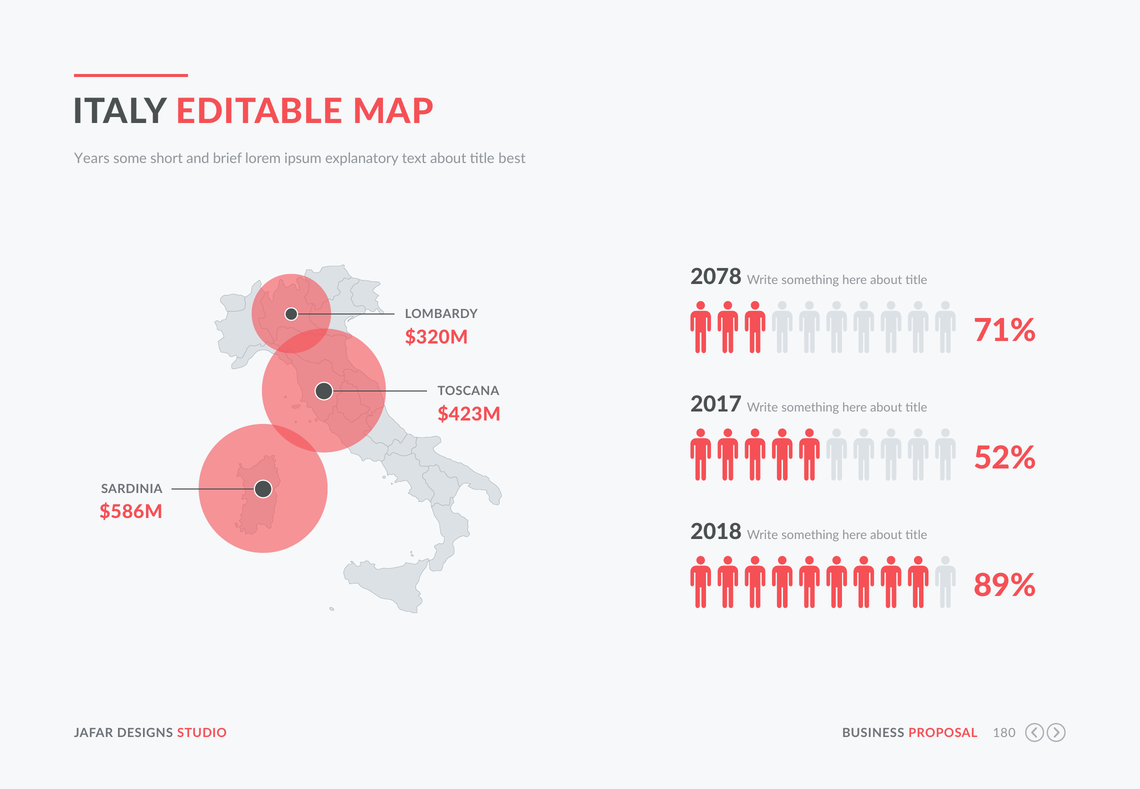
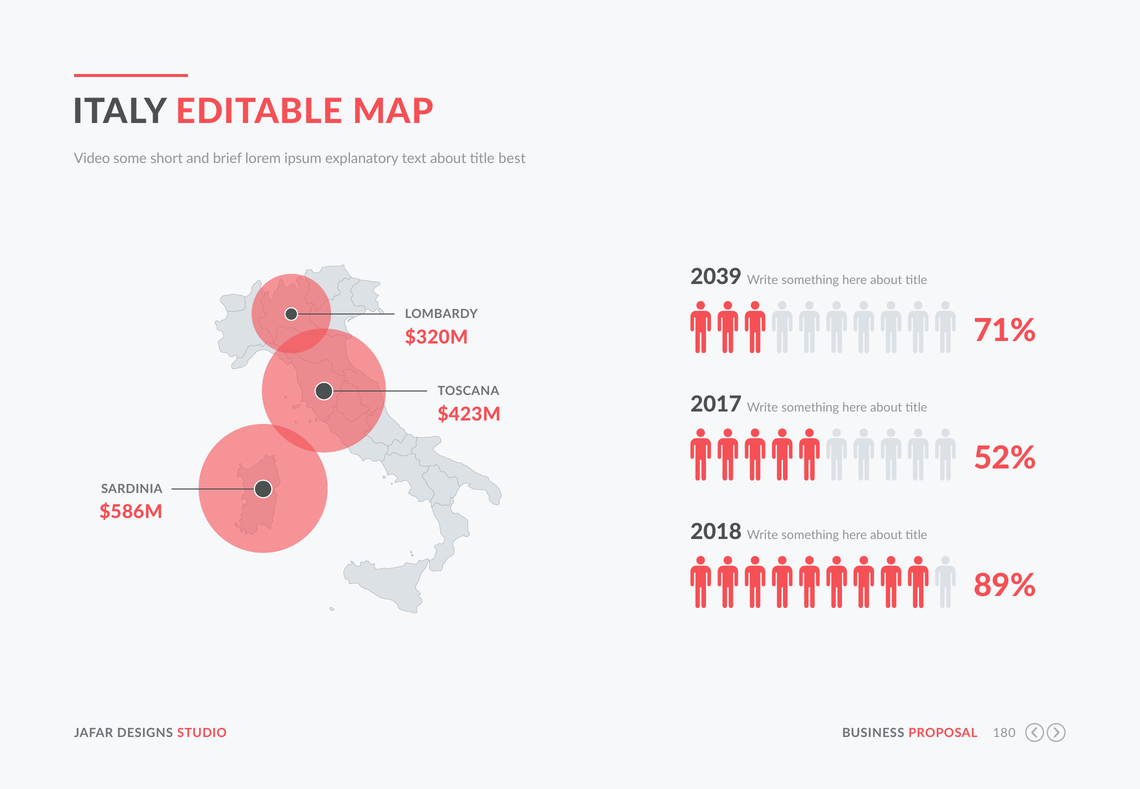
Years: Years -> Video
2078: 2078 -> 2039
